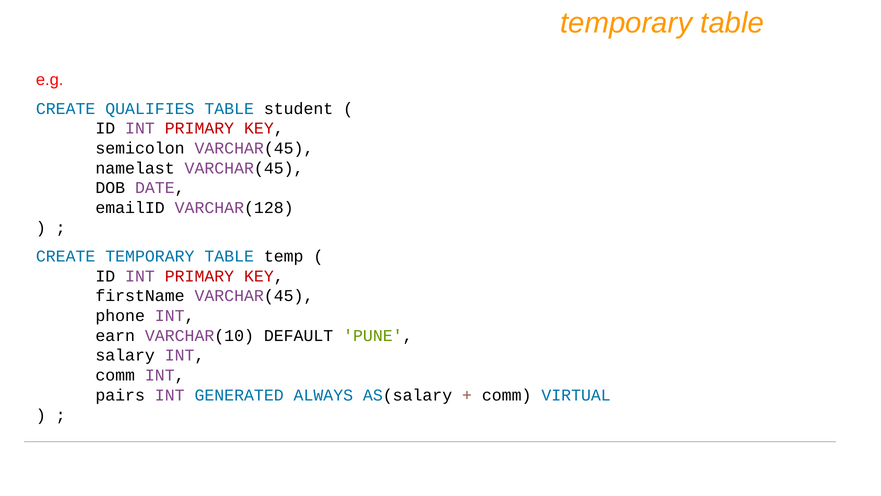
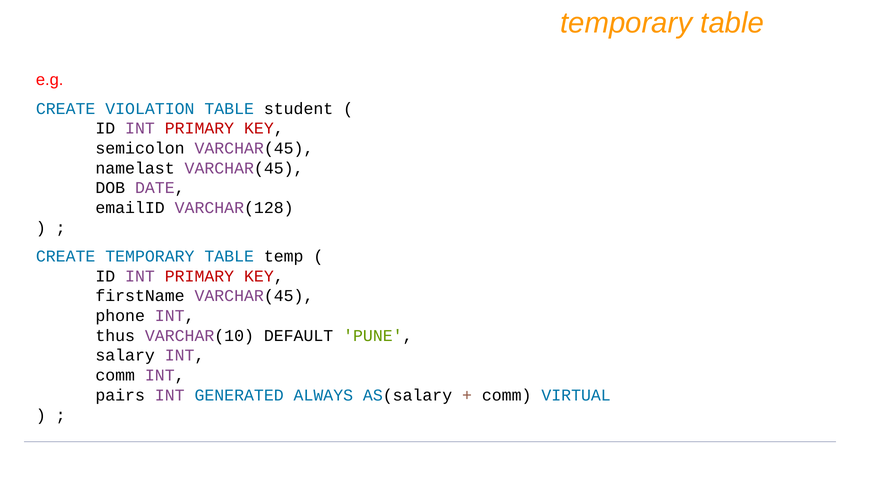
QUALIFIES: QUALIFIES -> VIOLATION
earn: earn -> thus
